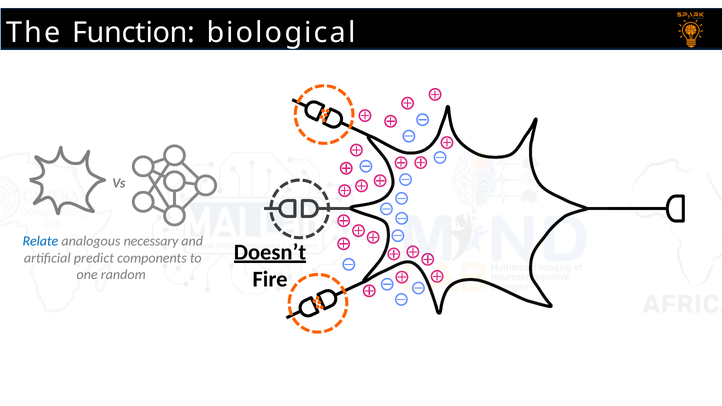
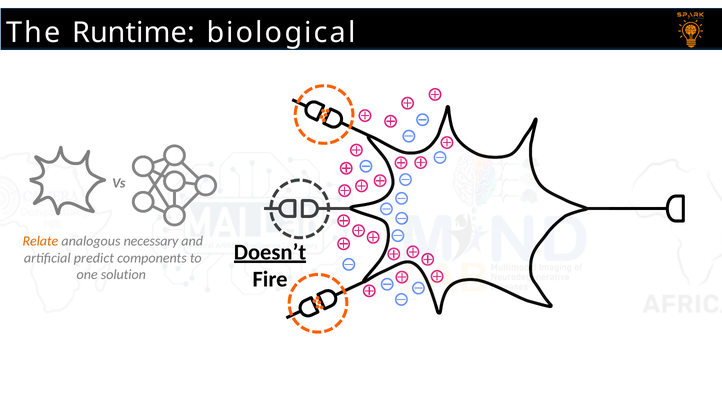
Function: Function -> Runtime
Relate colour: blue -> orange
random: random -> solution
